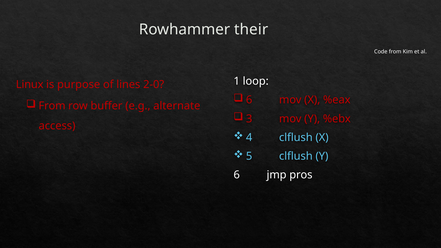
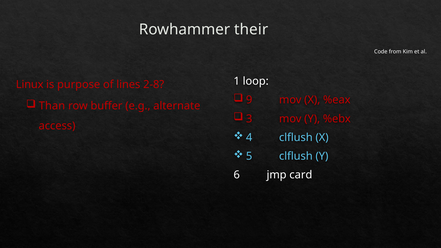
2-0: 2-0 -> 2-8
6 at (249, 100): 6 -> 9
From at (52, 106): From -> Than
pros: pros -> card
